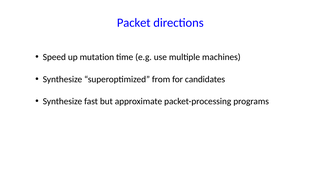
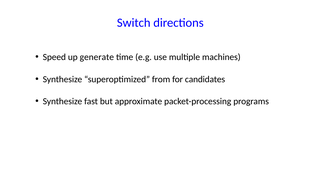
Packet: Packet -> Switch
mutation: mutation -> generate
